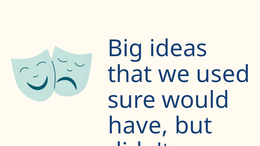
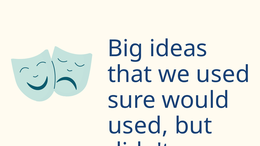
have at (138, 126): have -> used
